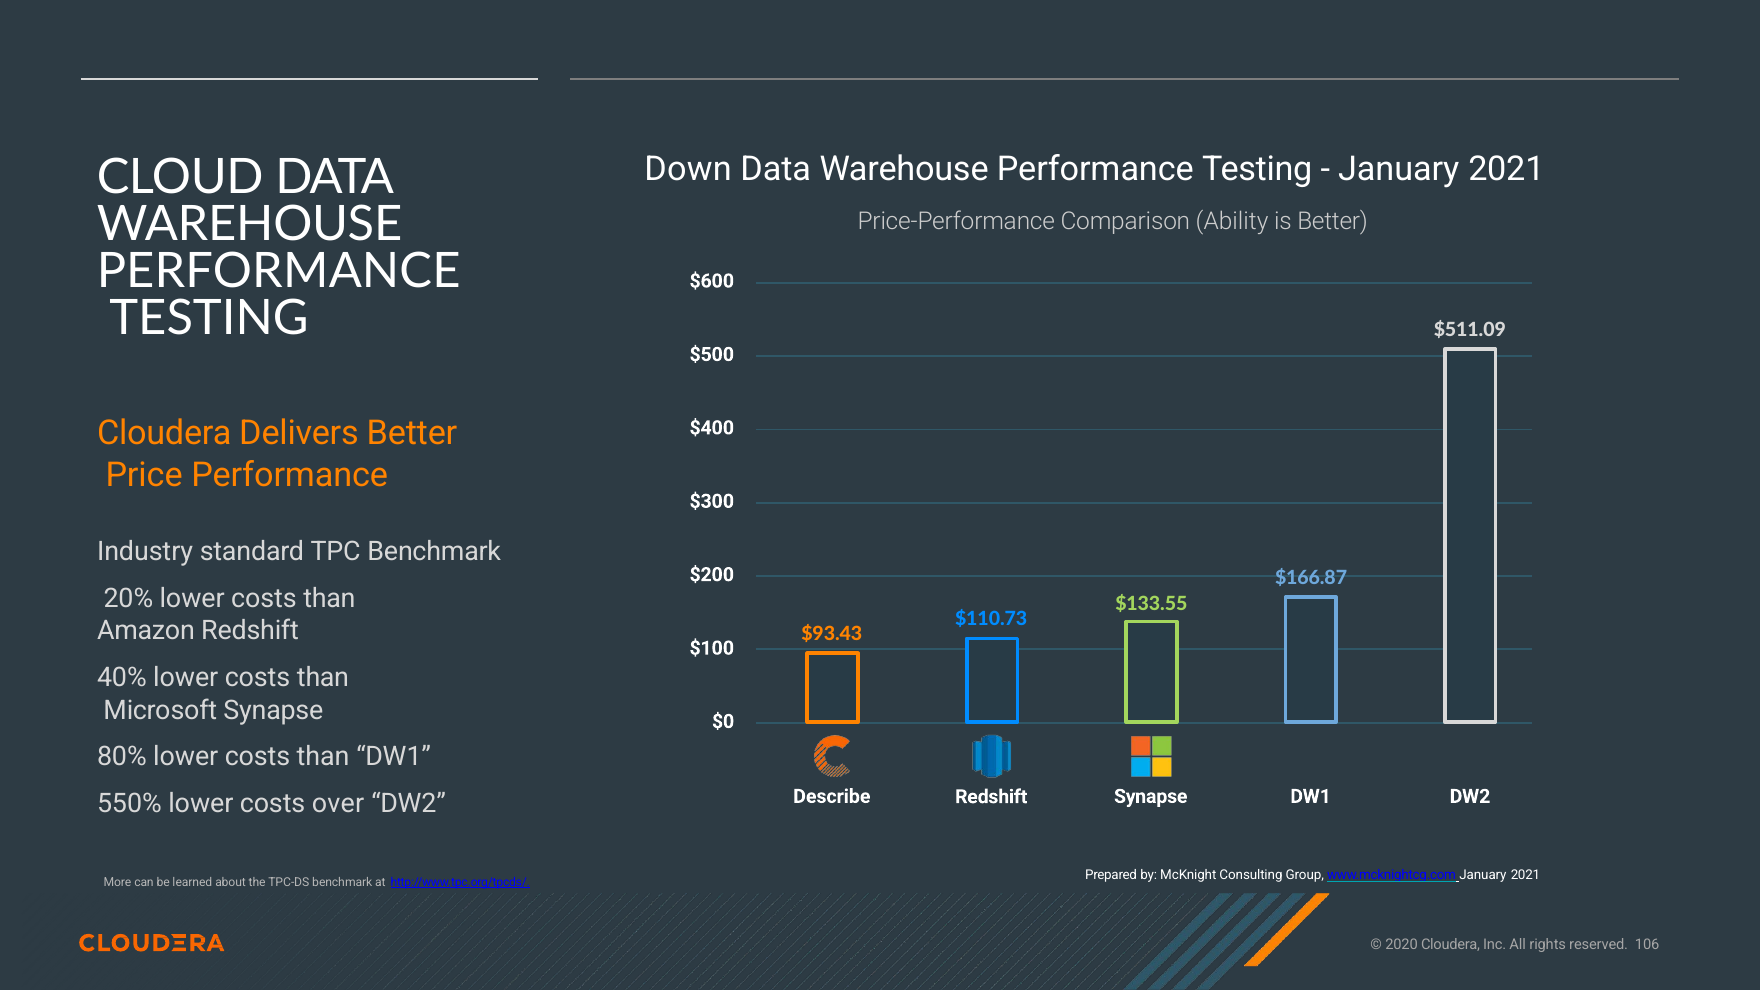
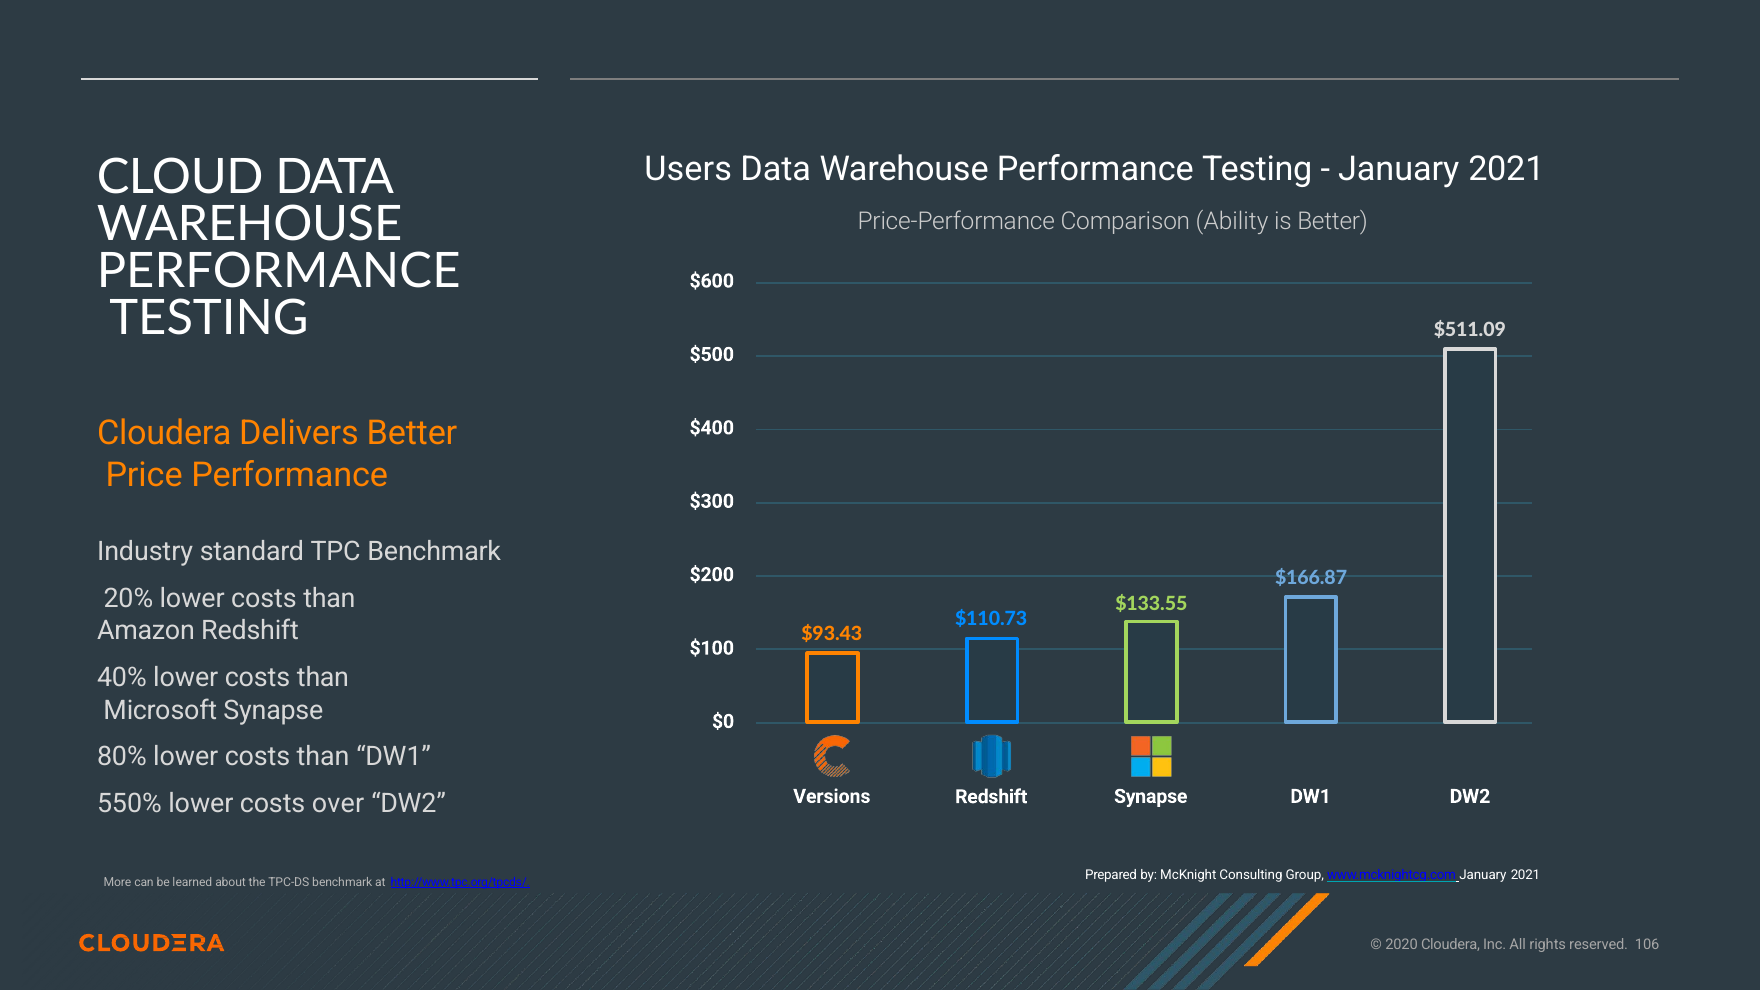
Down: Down -> Users
Describe: Describe -> Versions
